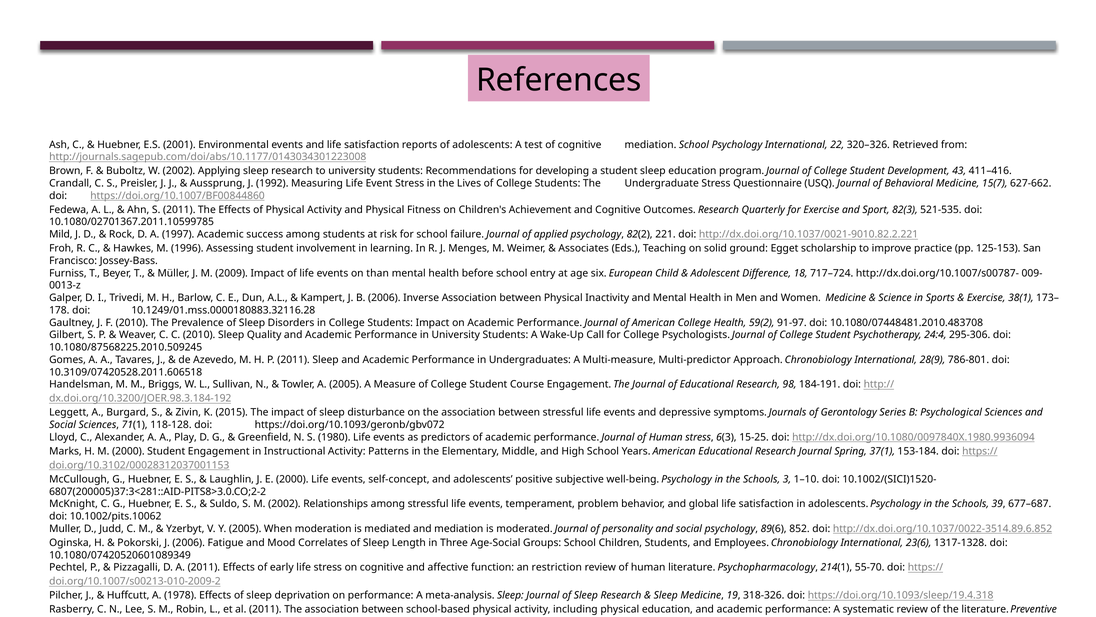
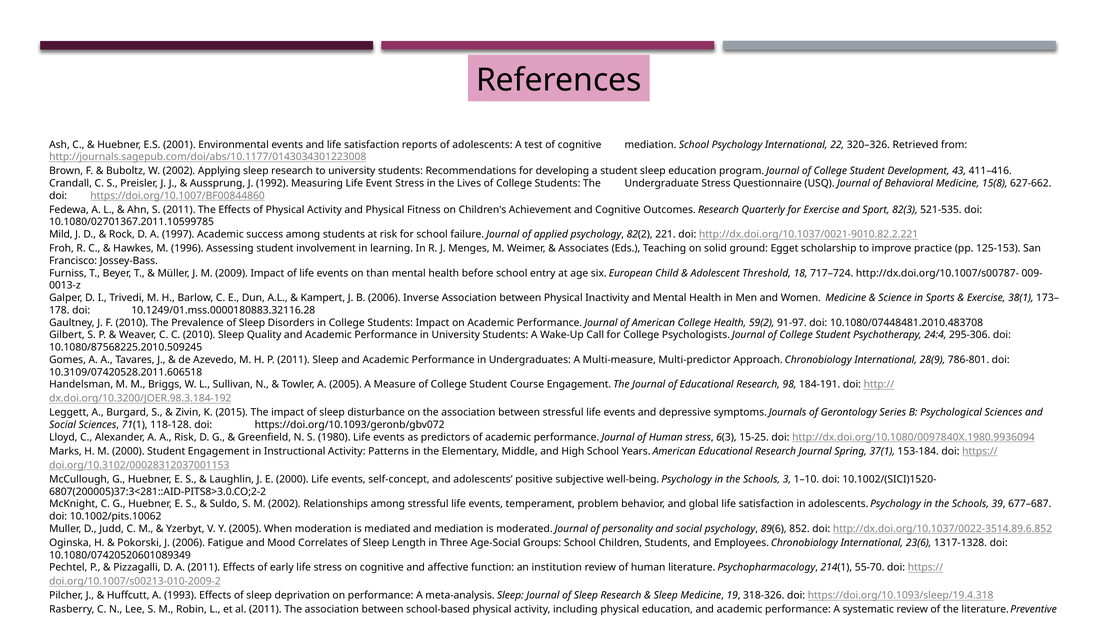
15(7: 15(7 -> 15(8
Adolescent Difference: Difference -> Threshold
A Play: Play -> Risk
an restriction: restriction -> institution
A 1978: 1978 -> 1993
